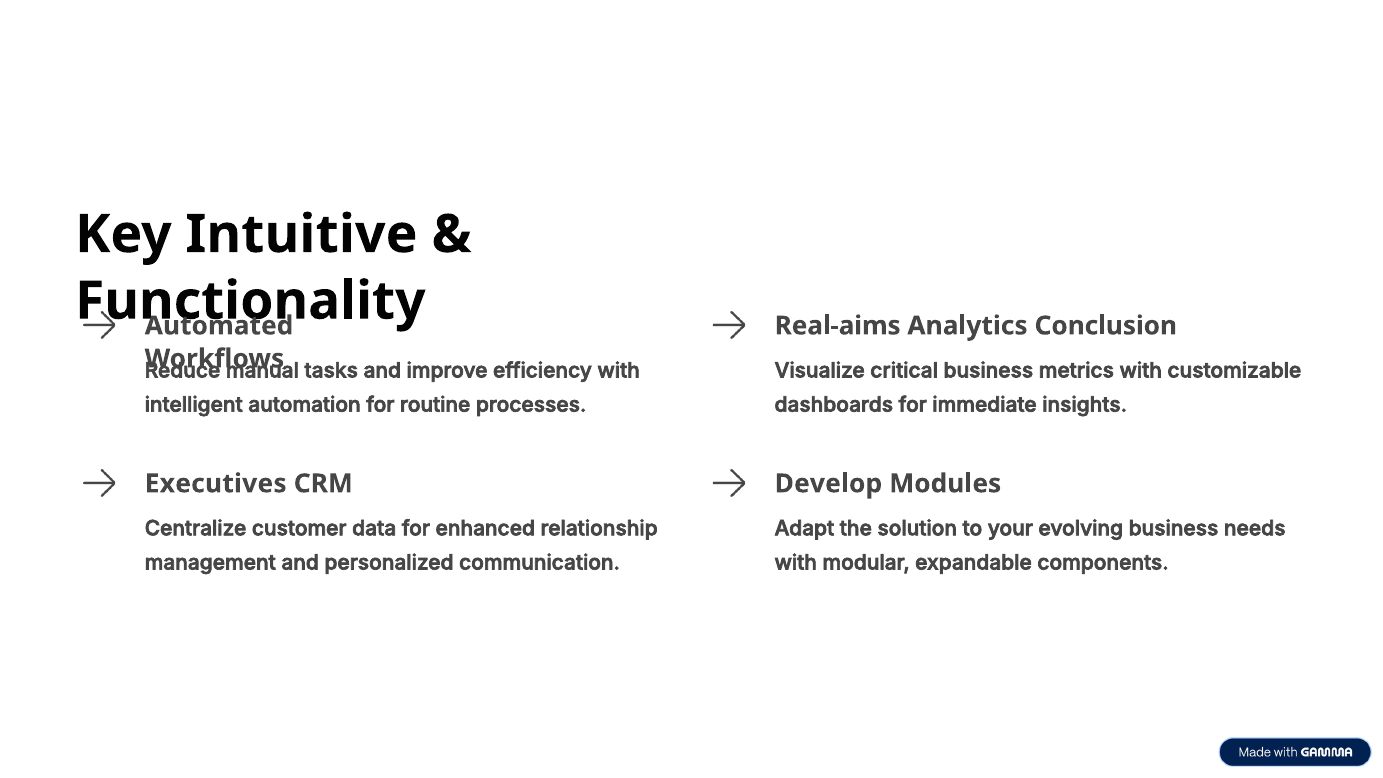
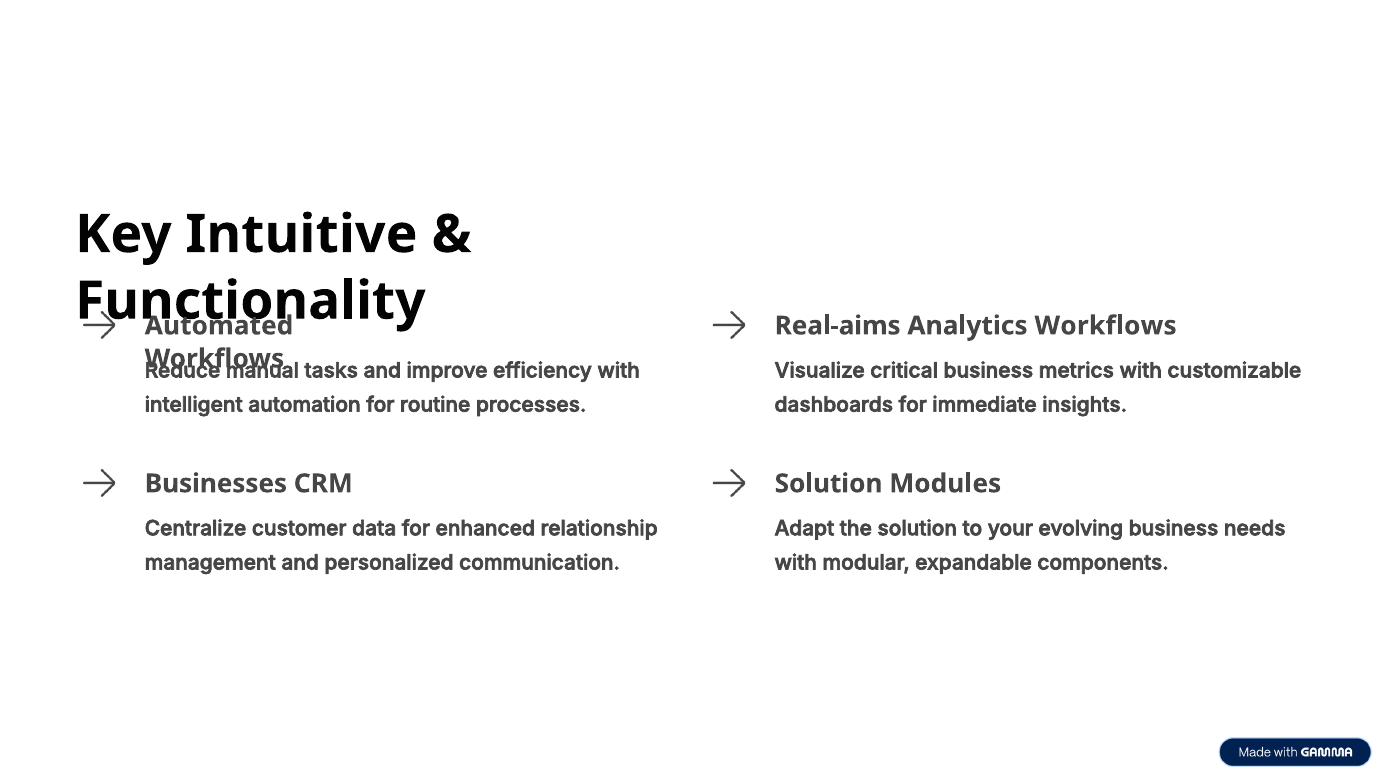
Analytics Conclusion: Conclusion -> Workflows
Executives: Executives -> Businesses
Develop at (828, 484): Develop -> Solution
